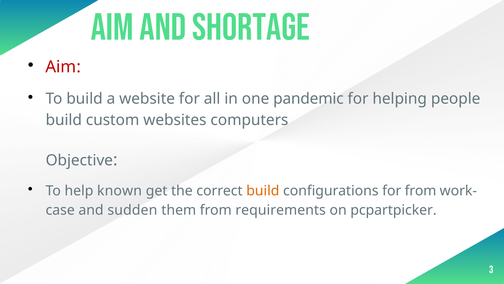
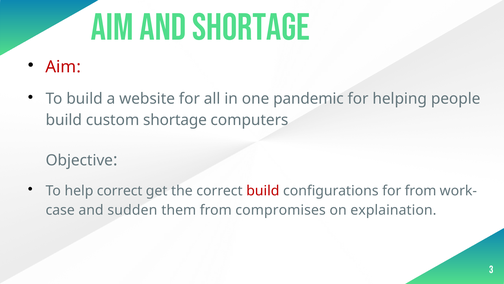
custom websites: websites -> shortage
help known: known -> correct
build at (263, 190) colour: orange -> red
requirements: requirements -> compromises
pcpartpicker: pcpartpicker -> explaination
